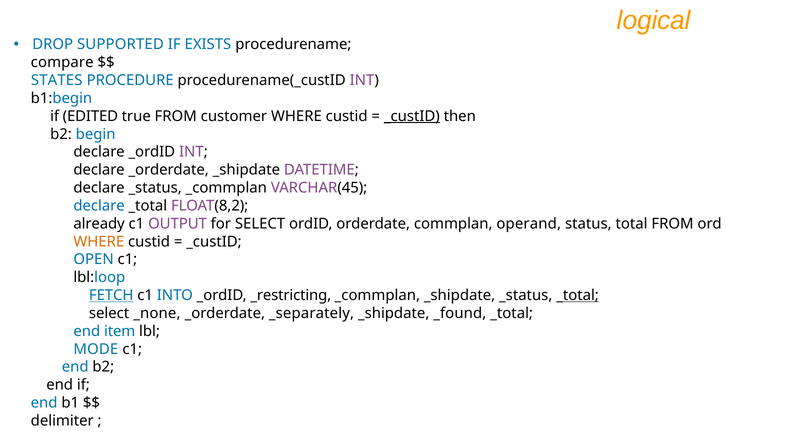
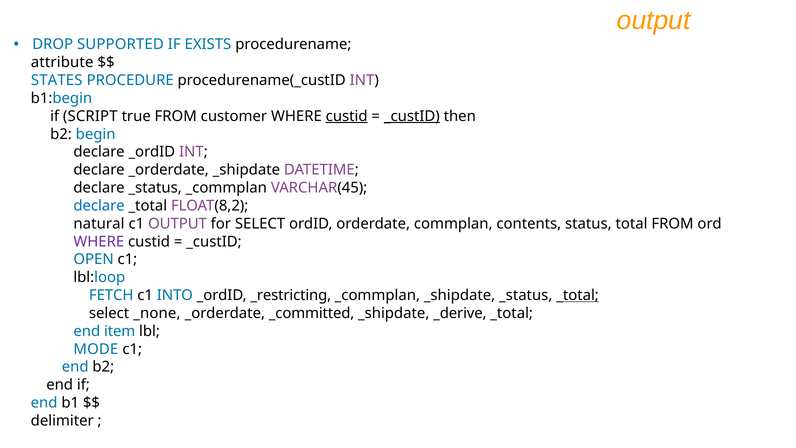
logical at (654, 21): logical -> output
compare: compare -> attribute
EDITED: EDITED -> SCRIPT
custid at (347, 116) underline: none -> present
already: already -> natural
operand: operand -> contents
WHERE at (99, 241) colour: orange -> purple
FETCH underline: present -> none
_separately: _separately -> _committed
_found: _found -> _derive
